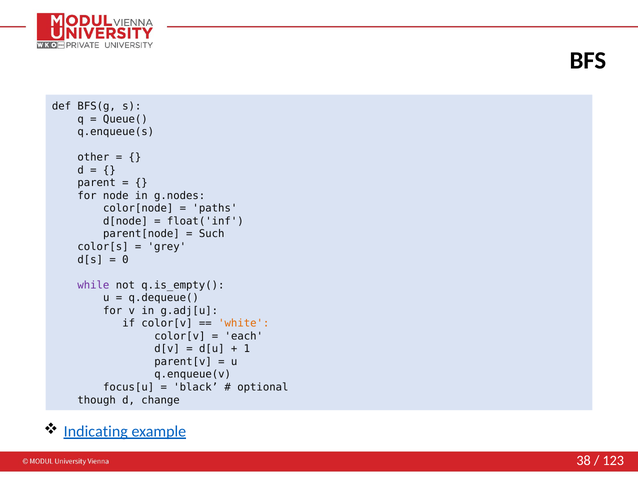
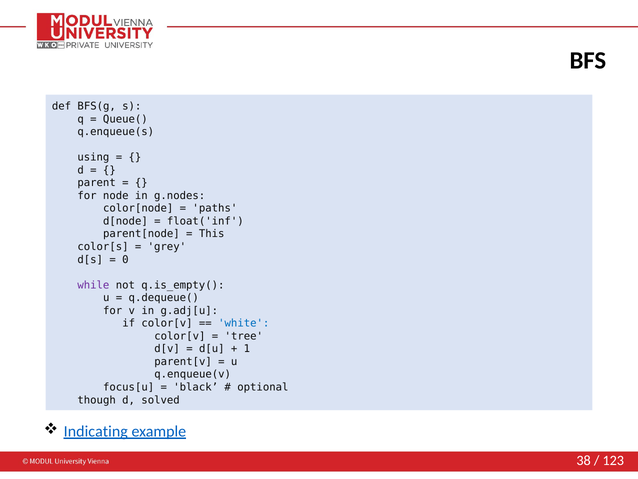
other: other -> using
Such: Such -> This
white colour: orange -> blue
each: each -> tree
change: change -> solved
